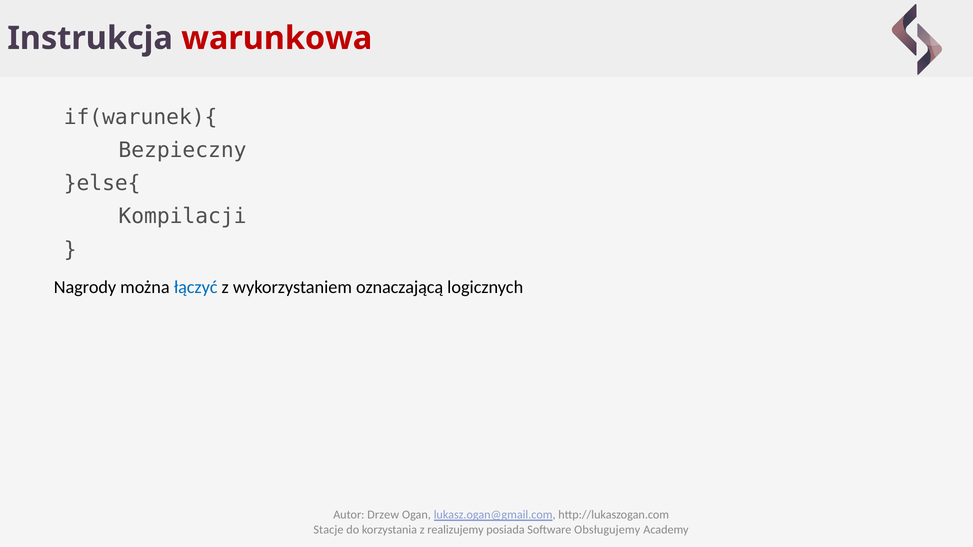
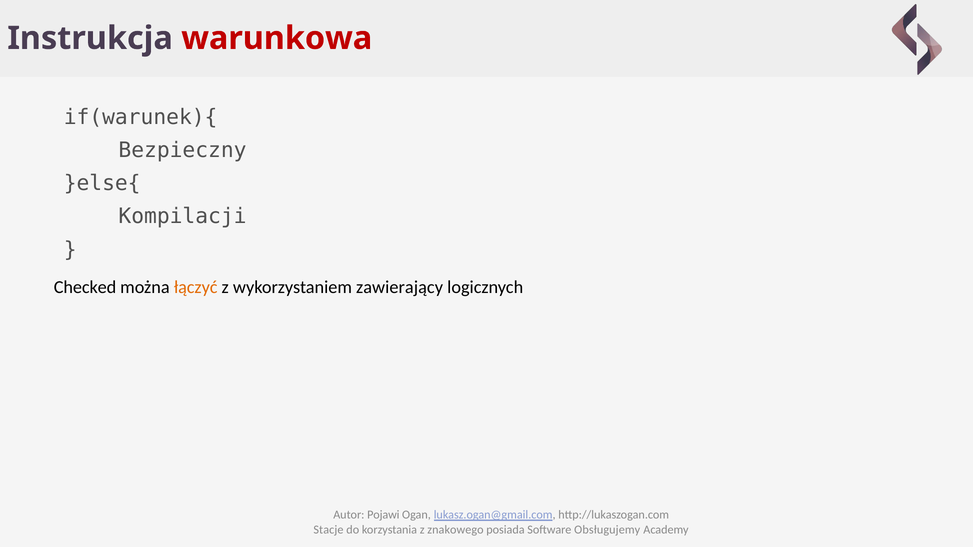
Nagrody: Nagrody -> Checked
łączyć colour: blue -> orange
oznaczającą: oznaczającą -> zawierający
Drzew: Drzew -> Pojawi
realizujemy: realizujemy -> znakowego
